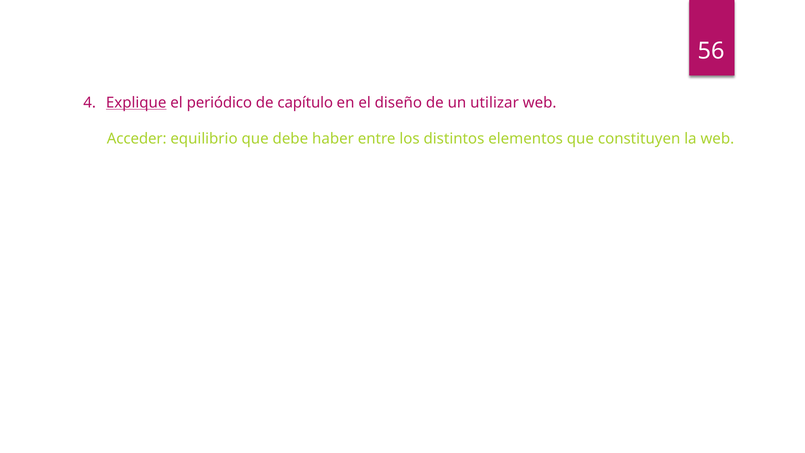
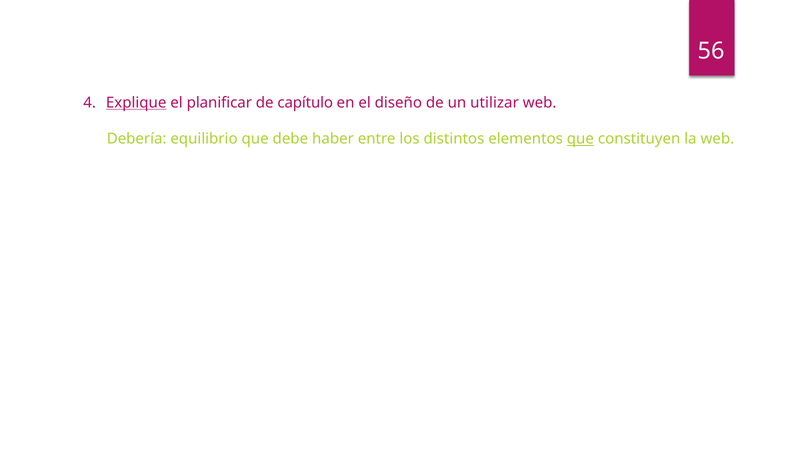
periódico: periódico -> planificar
Acceder: Acceder -> Debería
que at (580, 139) underline: none -> present
